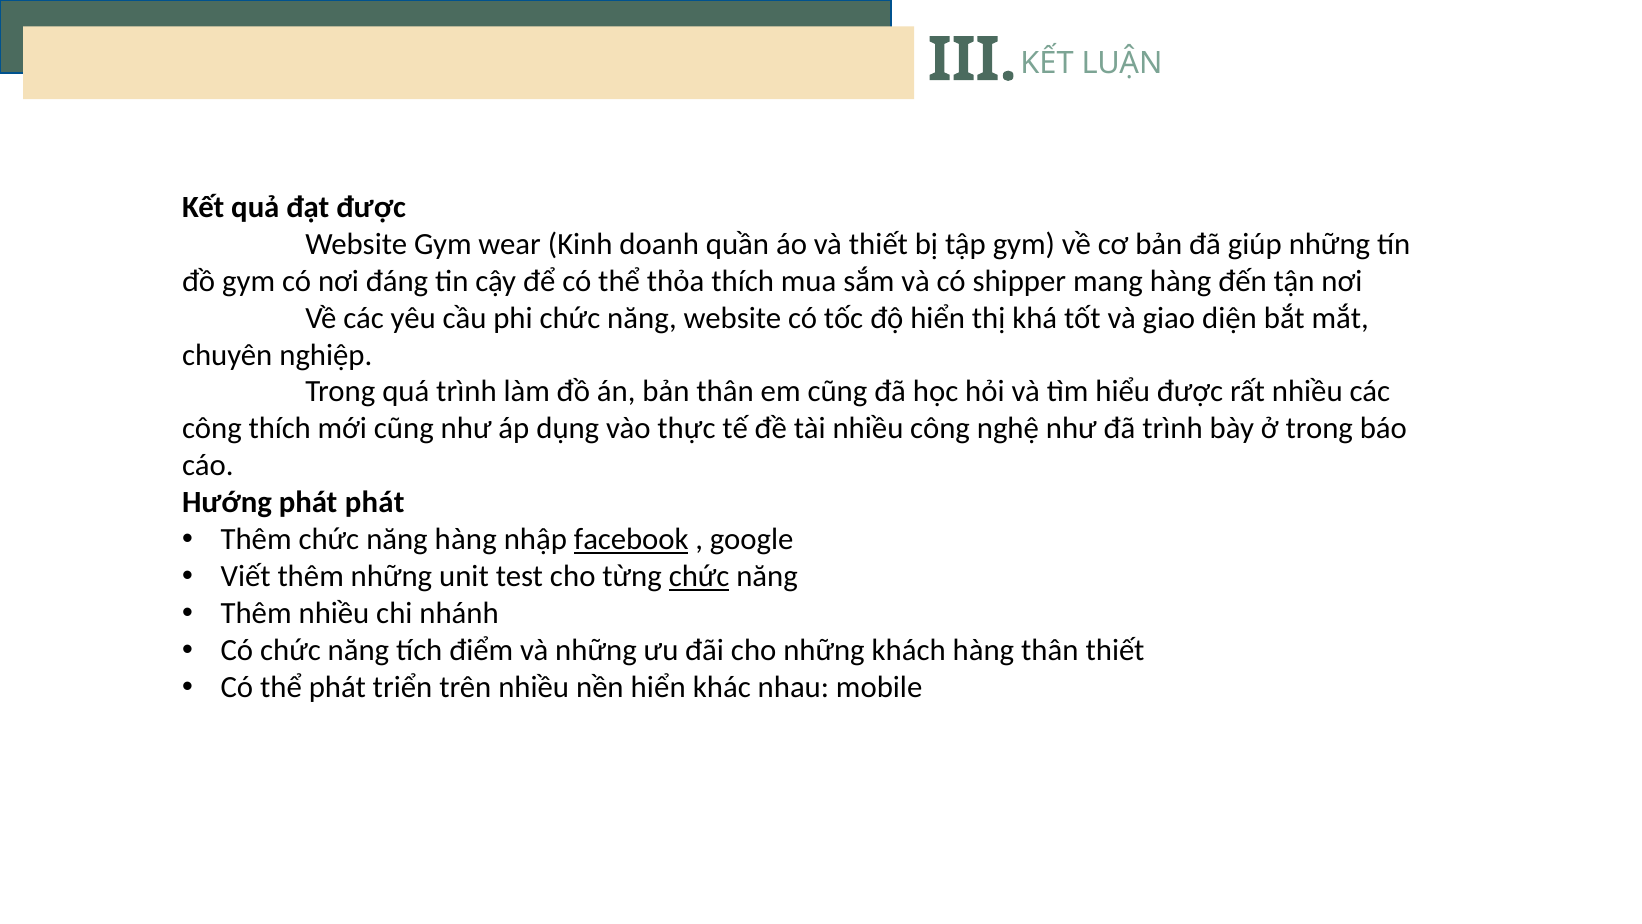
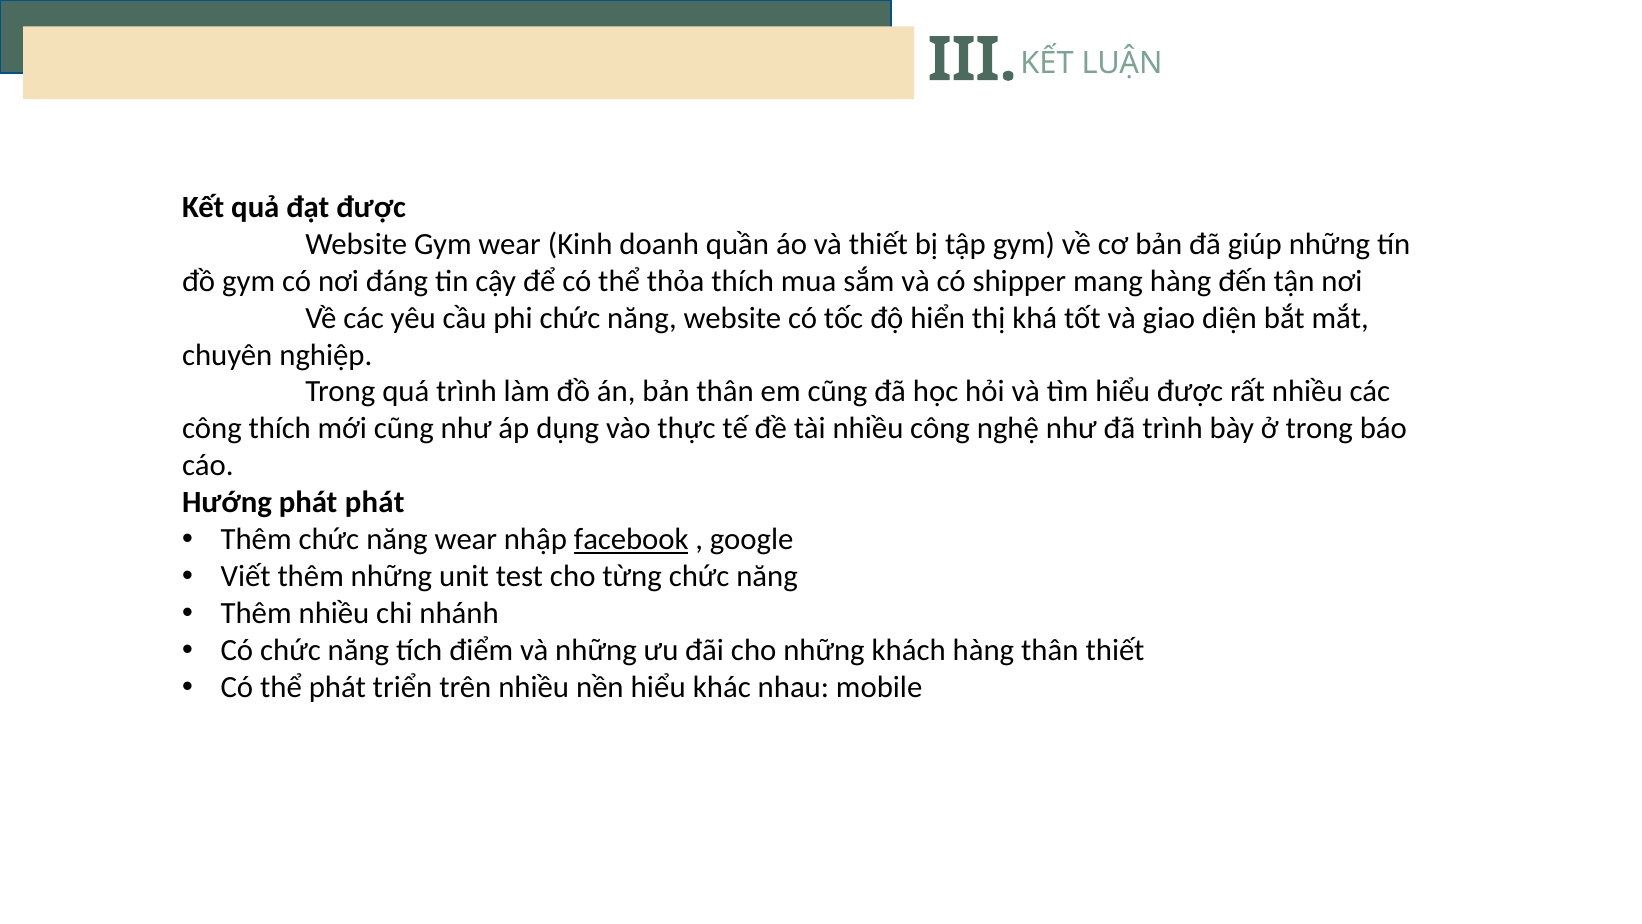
năng hàng: hàng -> wear
chức at (699, 576) underline: present -> none
nền hiển: hiển -> hiểu
